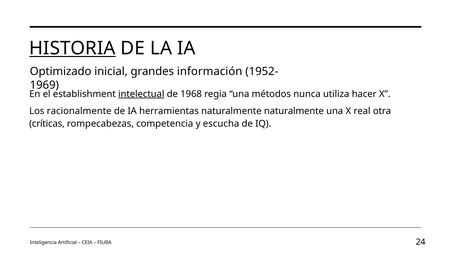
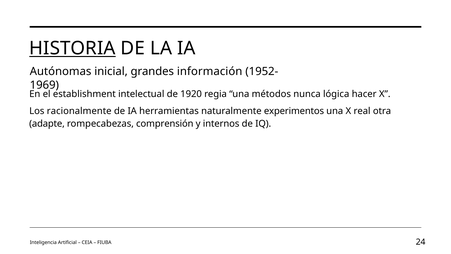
Optimizado: Optimizado -> Autónomas
intelectual underline: present -> none
1968: 1968 -> 1920
utiliza: utiliza -> lógica
naturalmente naturalmente: naturalmente -> experimentos
críticas: críticas -> adapte
competencia: competencia -> comprensión
escucha: escucha -> internos
